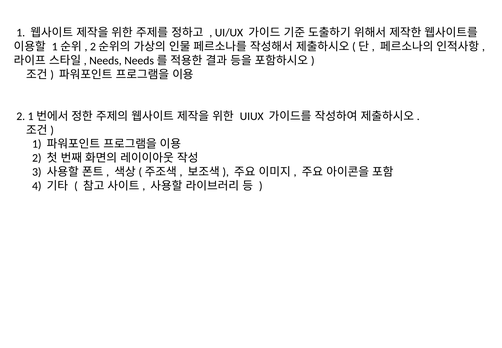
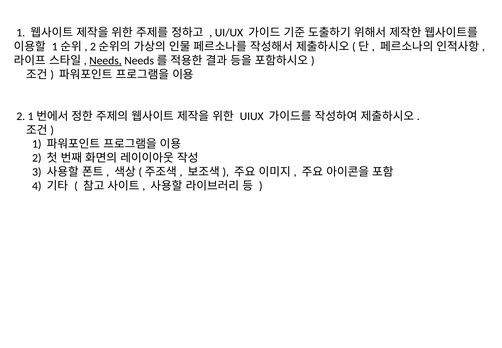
Needs underline: none -> present
